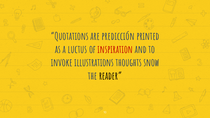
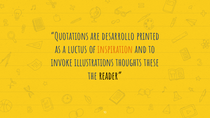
predicción: predicción -> desarrollo
inspiration colour: red -> orange
snow: snow -> these
